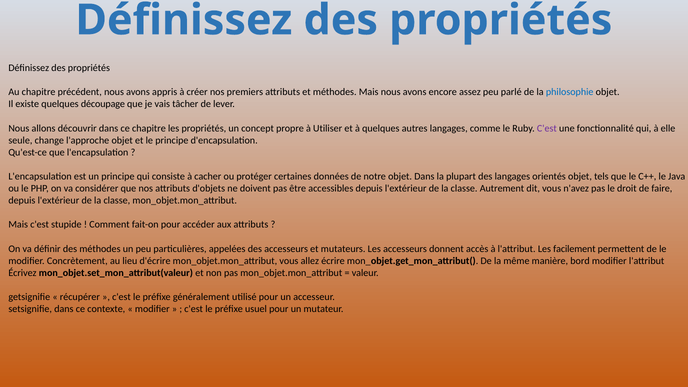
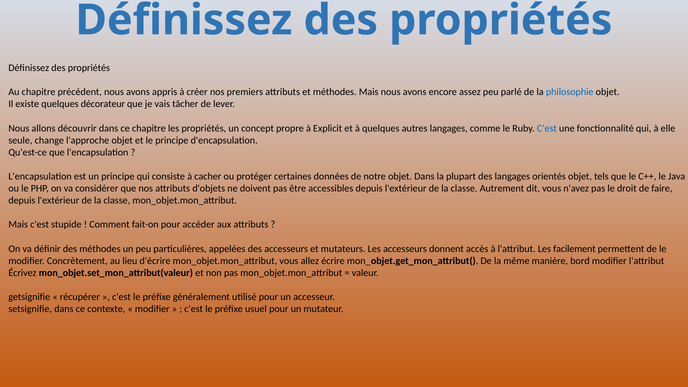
découpage: découpage -> décorateur
Utiliser: Utiliser -> Explicit
C'est at (547, 128) colour: purple -> blue
